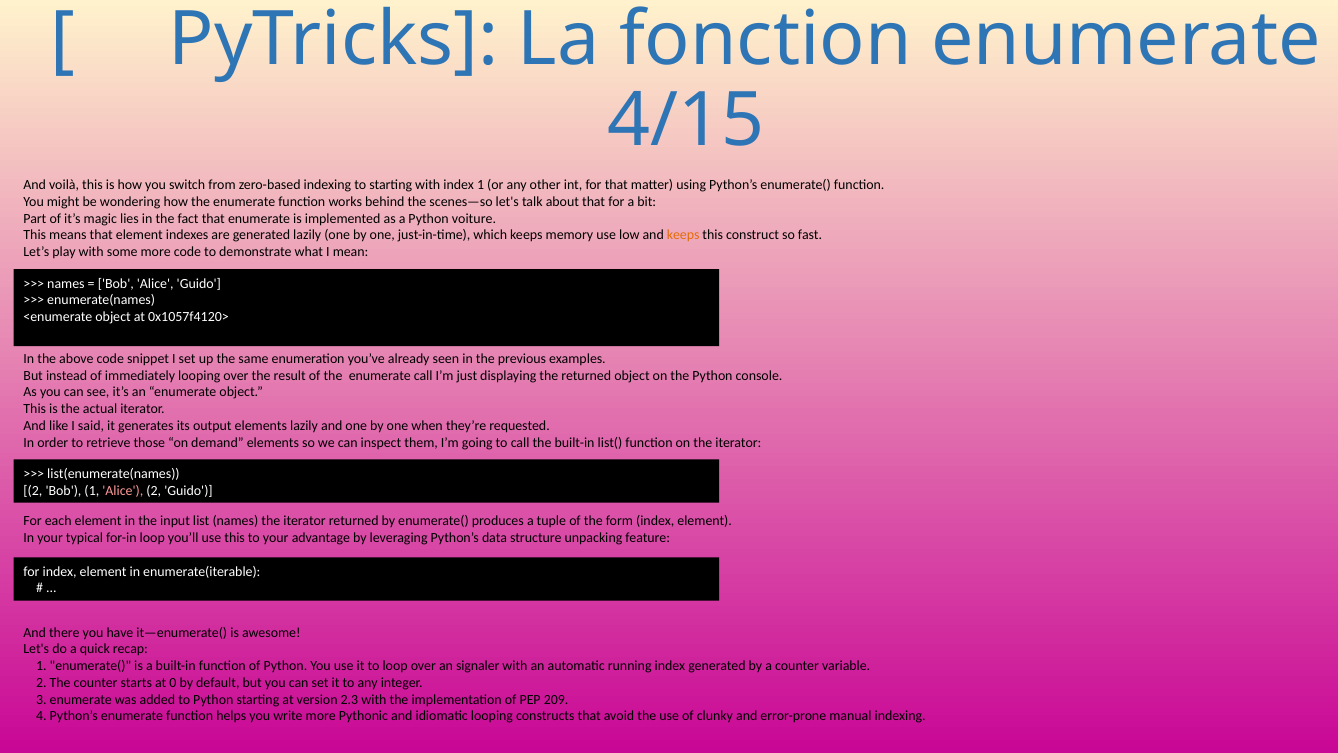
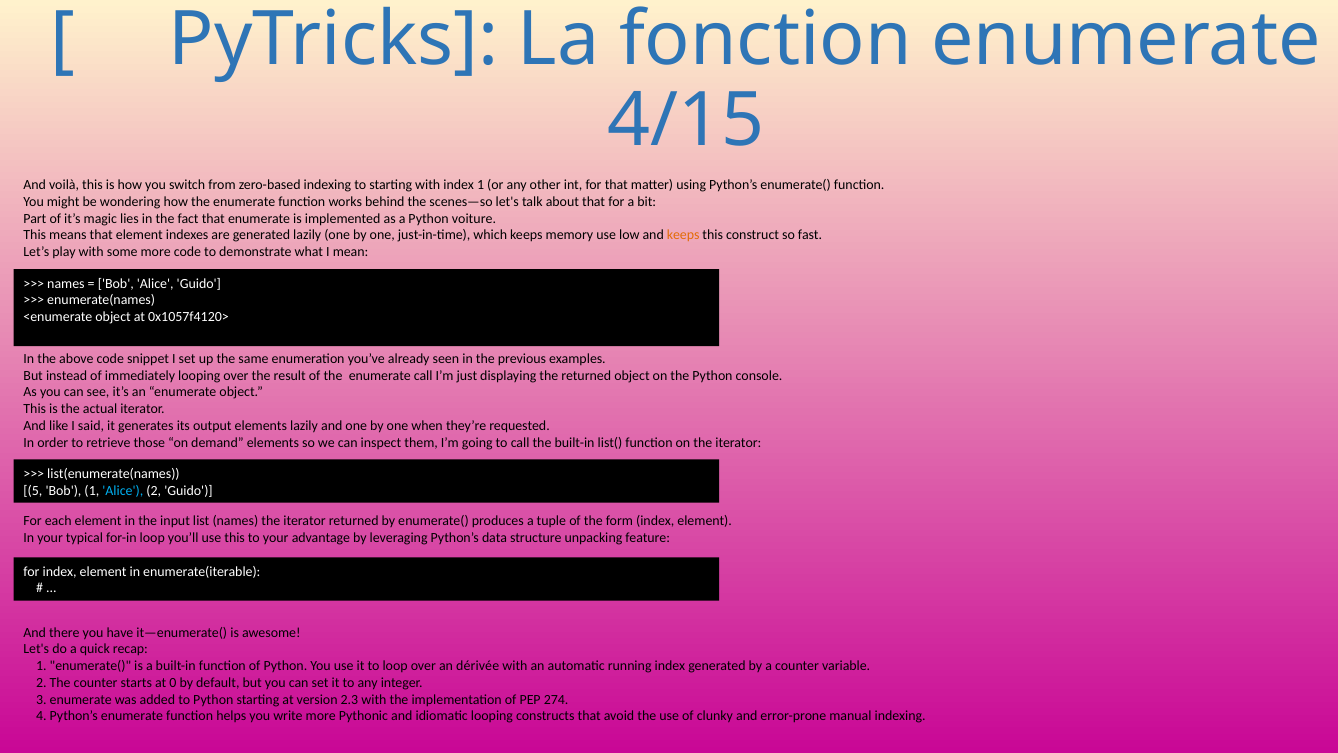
2 at (33, 490): 2 -> 5
Alice at (123, 490) colour: pink -> light blue
signaler: signaler -> dérivée
209: 209 -> 274
